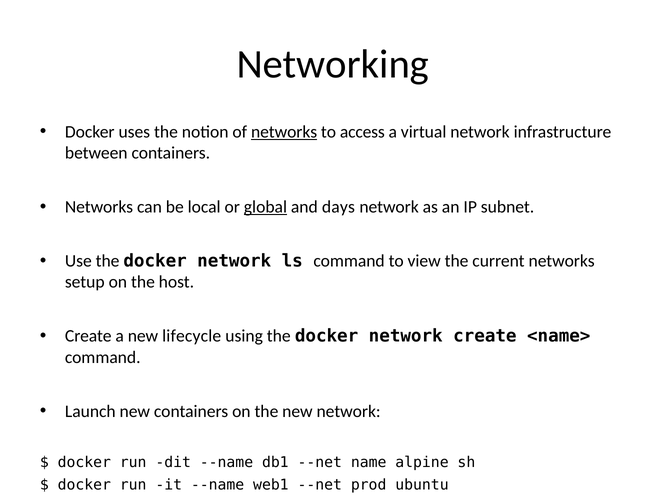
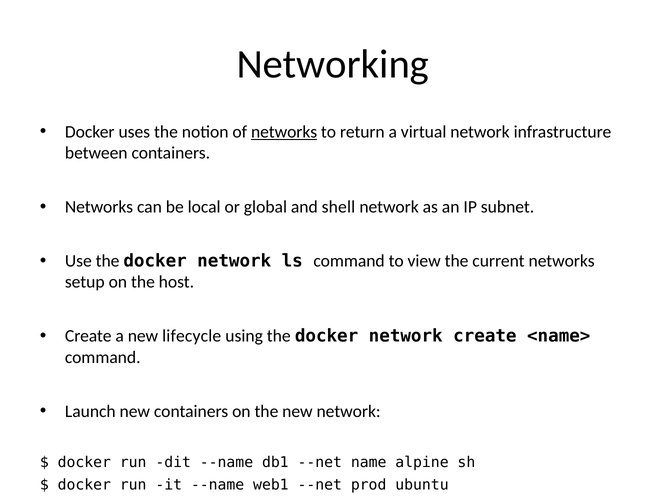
access: access -> return
global underline: present -> none
days: days -> shell
